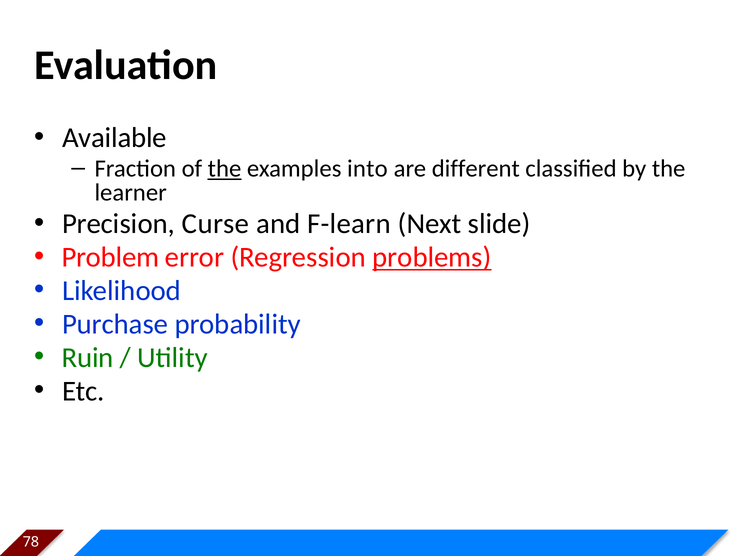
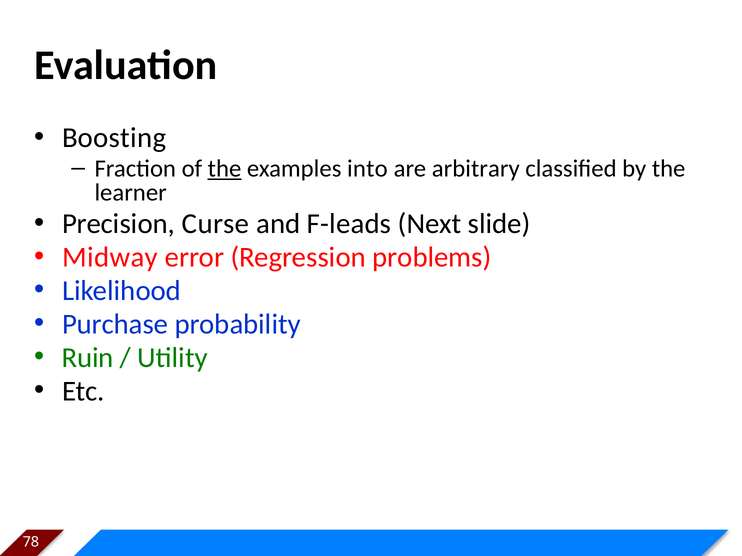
Available: Available -> Boosting
different: different -> arbitrary
F-learn: F-learn -> F-leads
Problem: Problem -> Midway
problems underline: present -> none
